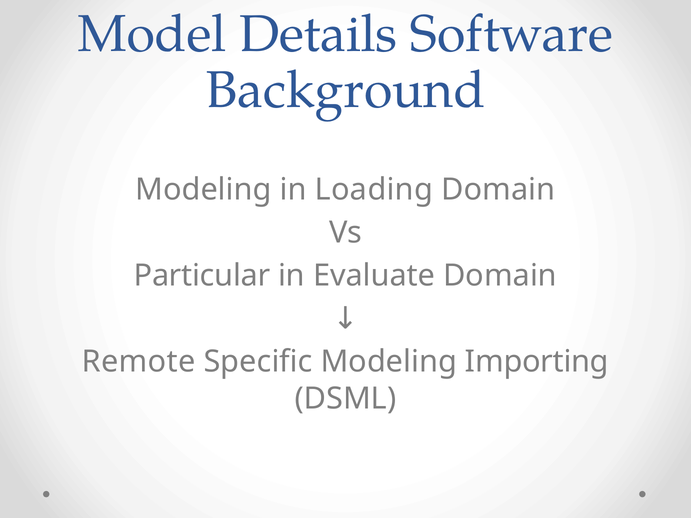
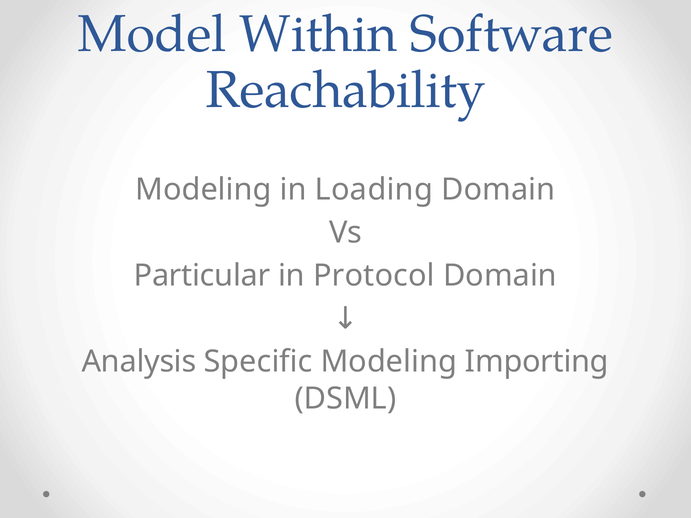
Details: Details -> Within
Background: Background -> Reachability
Evaluate: Evaluate -> Protocol
Remote: Remote -> Analysis
